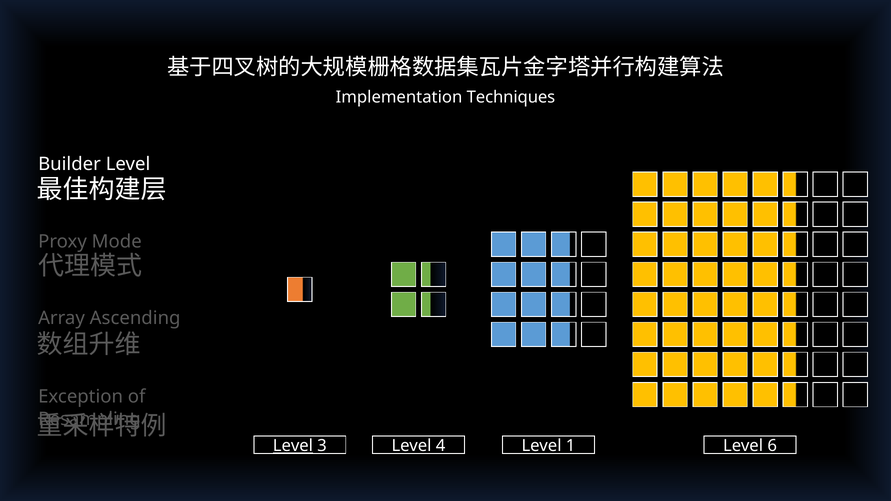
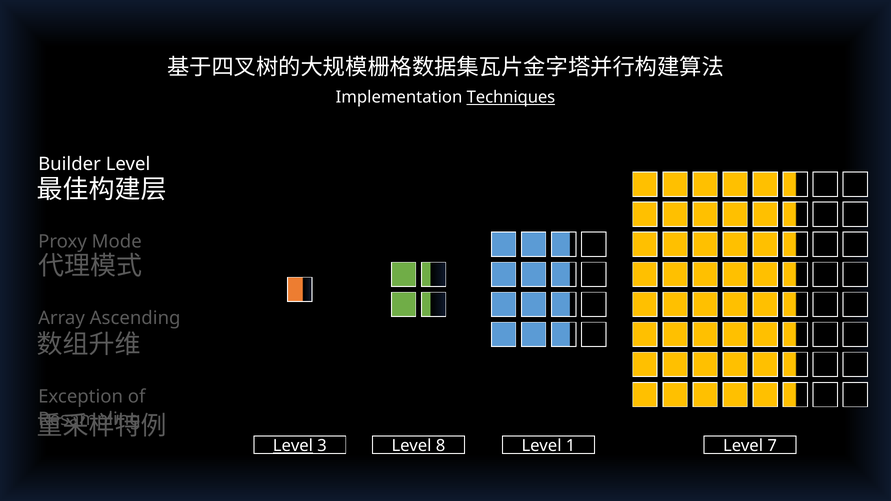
Techniques underline: none -> present
4: 4 -> 8
6: 6 -> 7
